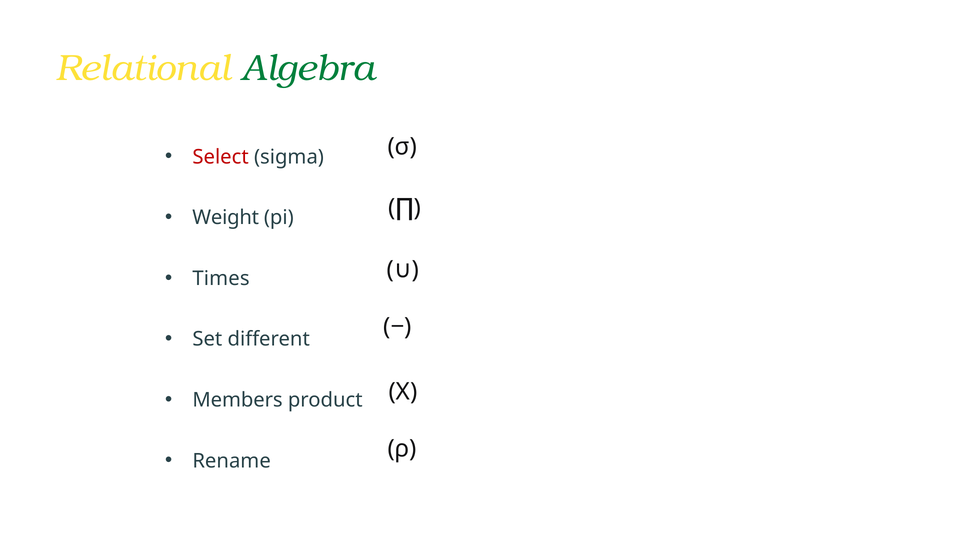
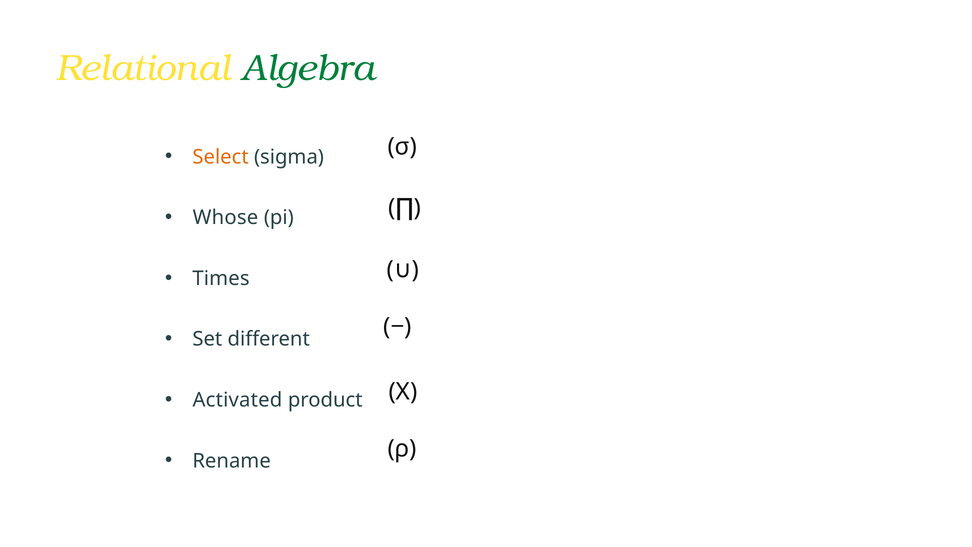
Select colour: red -> orange
Weight: Weight -> Whose
Members: Members -> Activated
